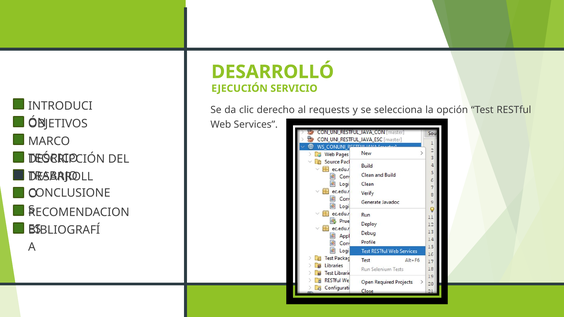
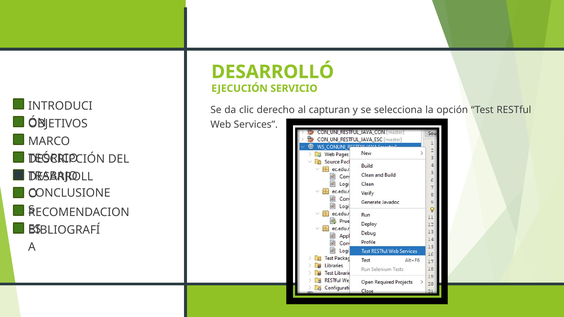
requests: requests -> capturan
